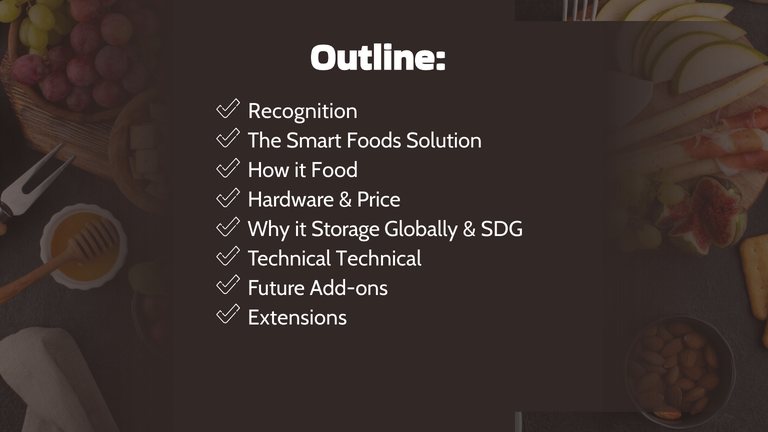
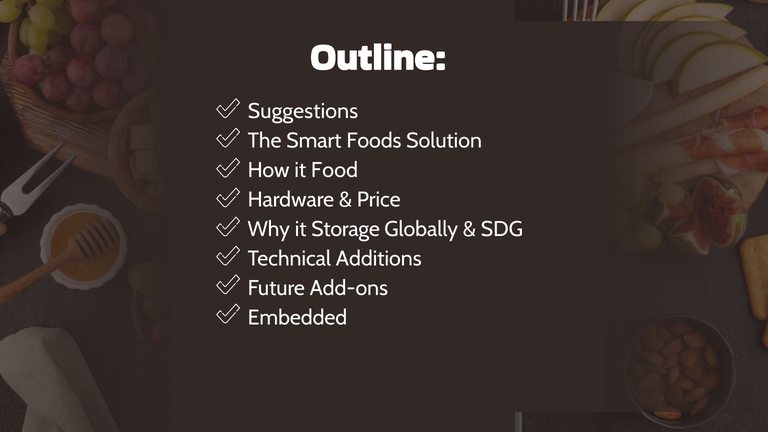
Recognition: Recognition -> Suggestions
Technical Technical: Technical -> Additions
Extensions: Extensions -> Embedded
